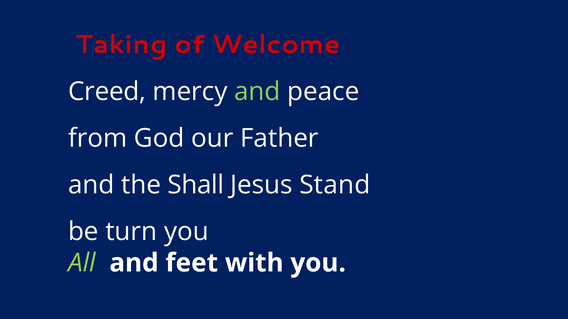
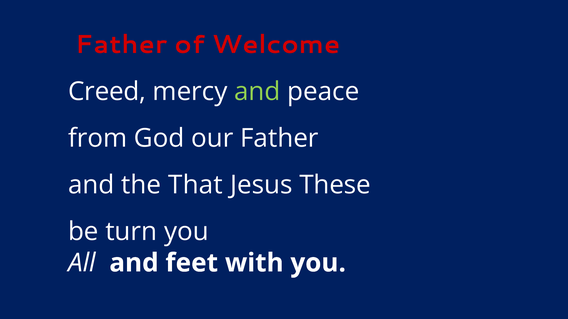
Taking at (121, 45): Taking -> Father
Shall: Shall -> That
Stand: Stand -> These
All colour: light green -> white
